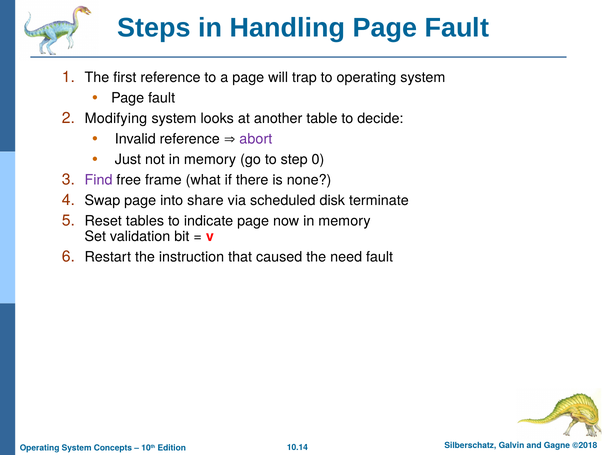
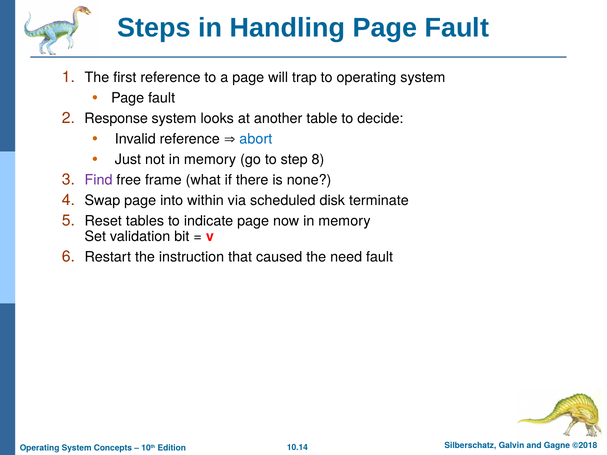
Modifying: Modifying -> Response
abort colour: purple -> blue
0: 0 -> 8
share: share -> within
